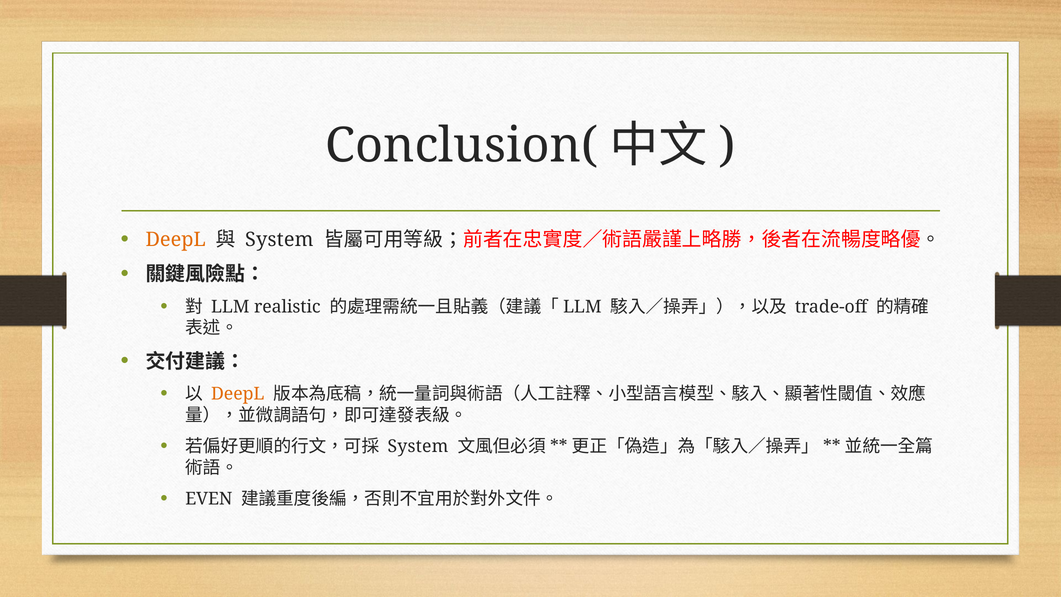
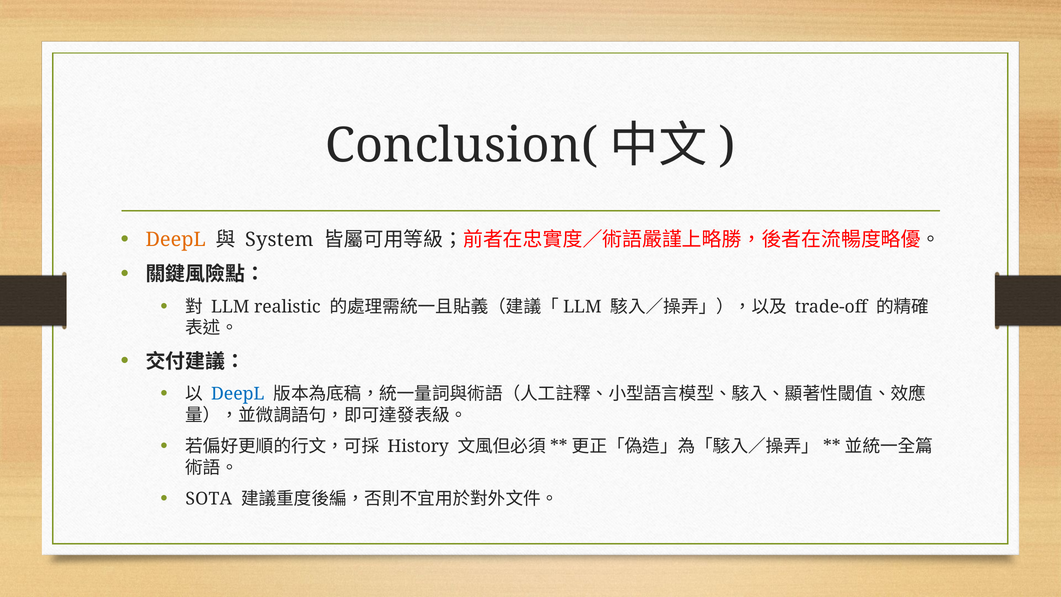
DeepL at (238, 394) colour: orange -> blue
System at (418, 446): System -> History
EVEN: EVEN -> SOTA
